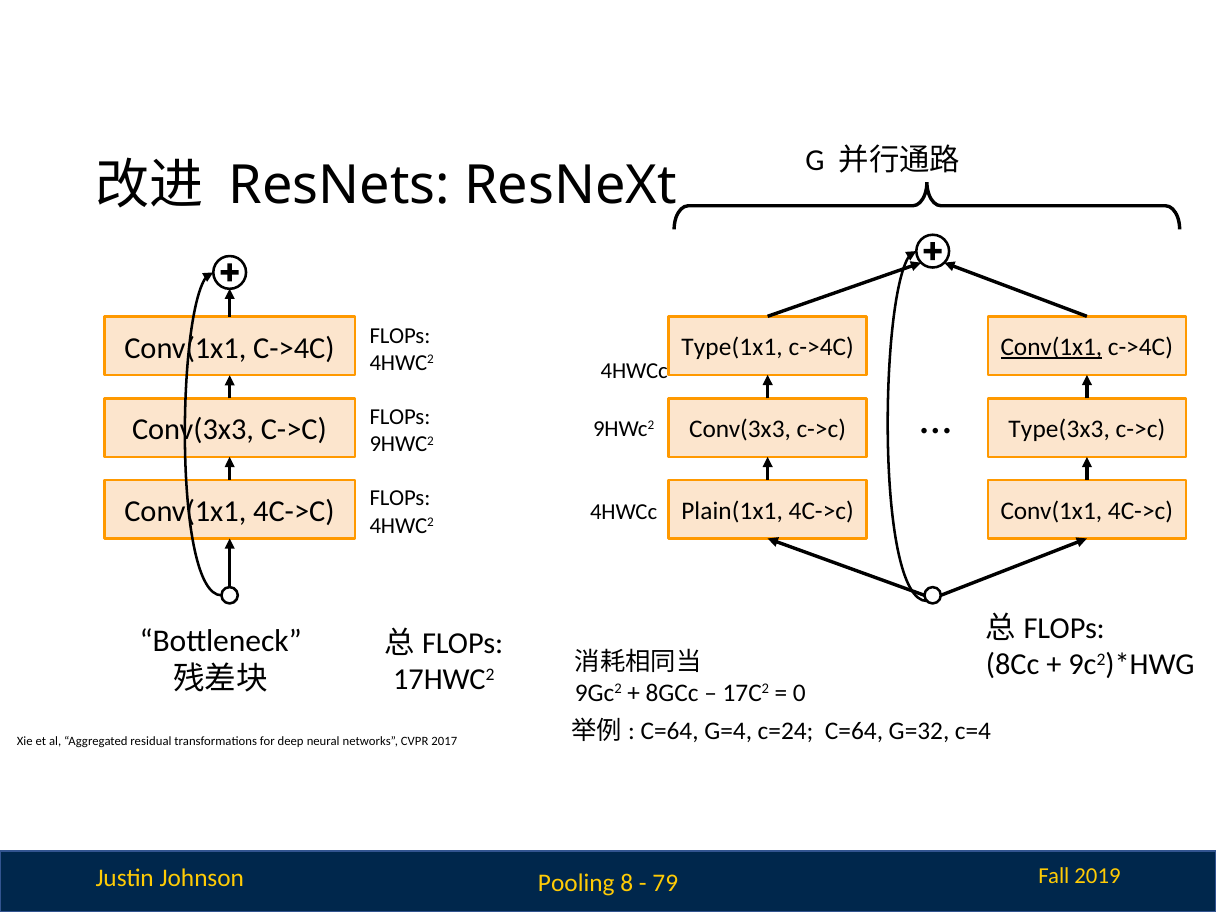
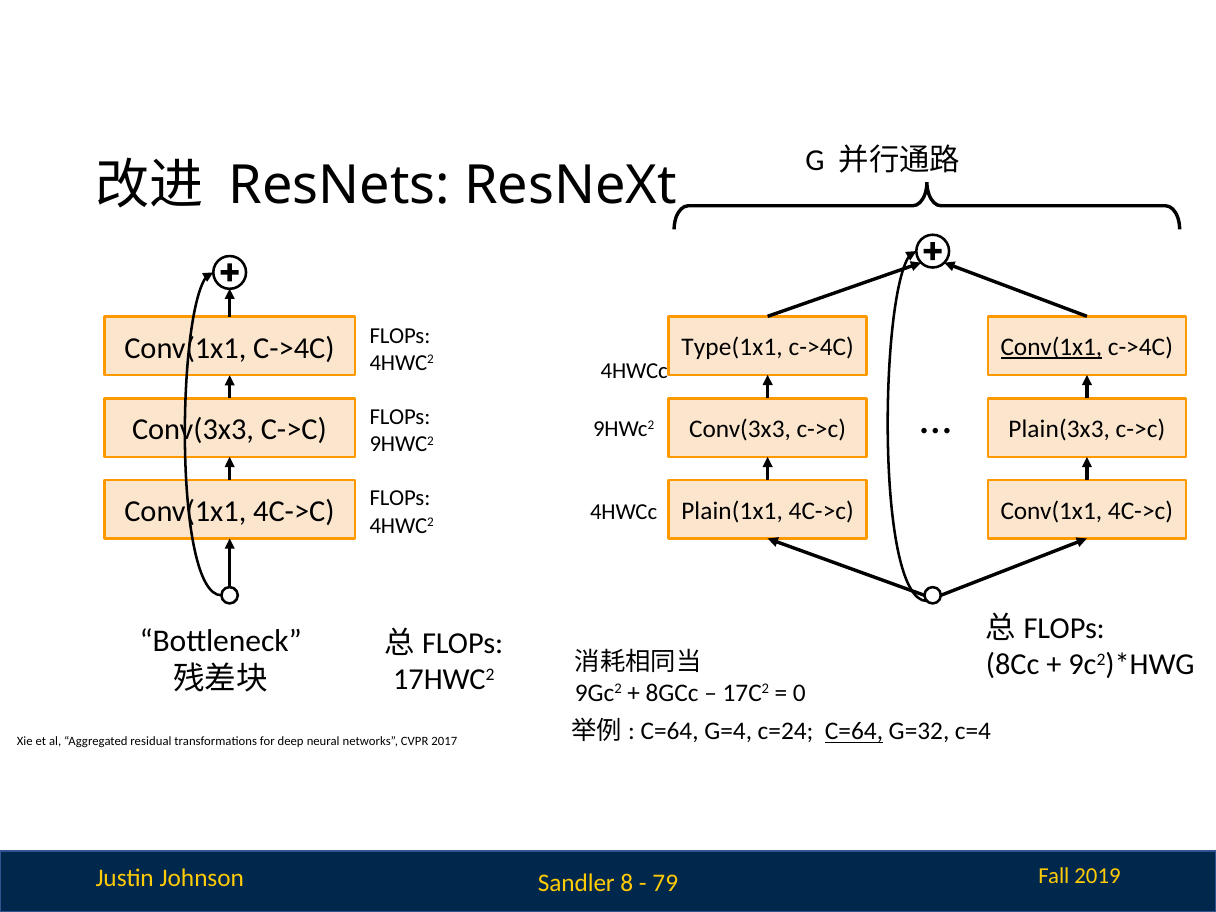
Type(3x3: Type(3x3 -> Plain(3x3
C=64 at (854, 731) underline: none -> present
Pooling: Pooling -> Sandler
